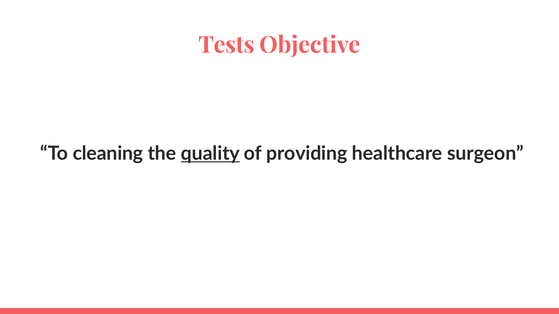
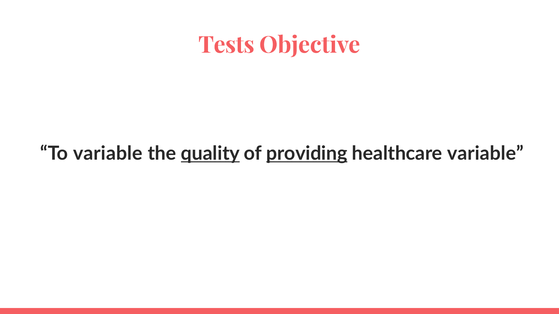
To cleaning: cleaning -> variable
providing underline: none -> present
healthcare surgeon: surgeon -> variable
